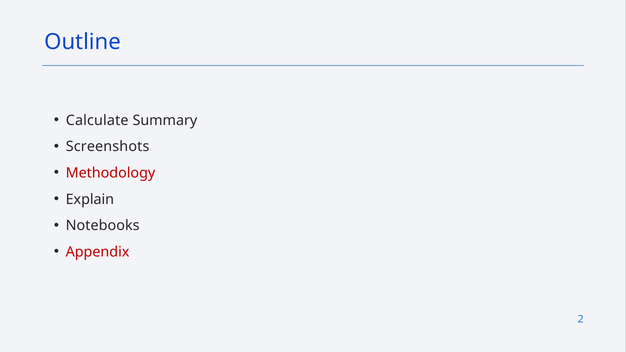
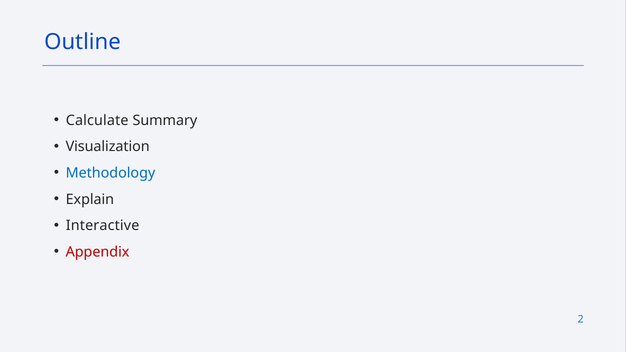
Screenshots: Screenshots -> Visualization
Methodology colour: red -> blue
Notebooks: Notebooks -> Interactive
